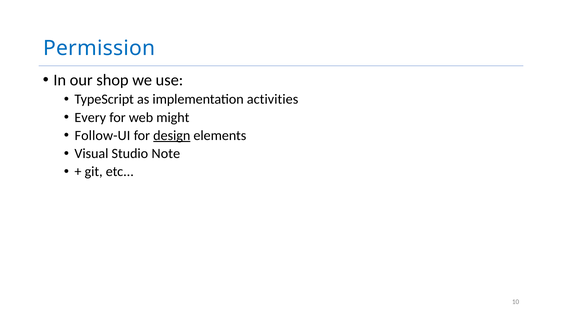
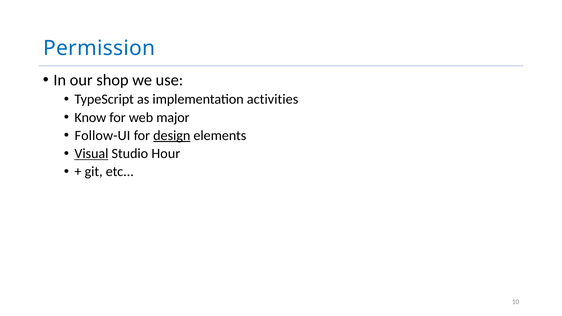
Every: Every -> Know
might: might -> major
Visual underline: none -> present
Note: Note -> Hour
